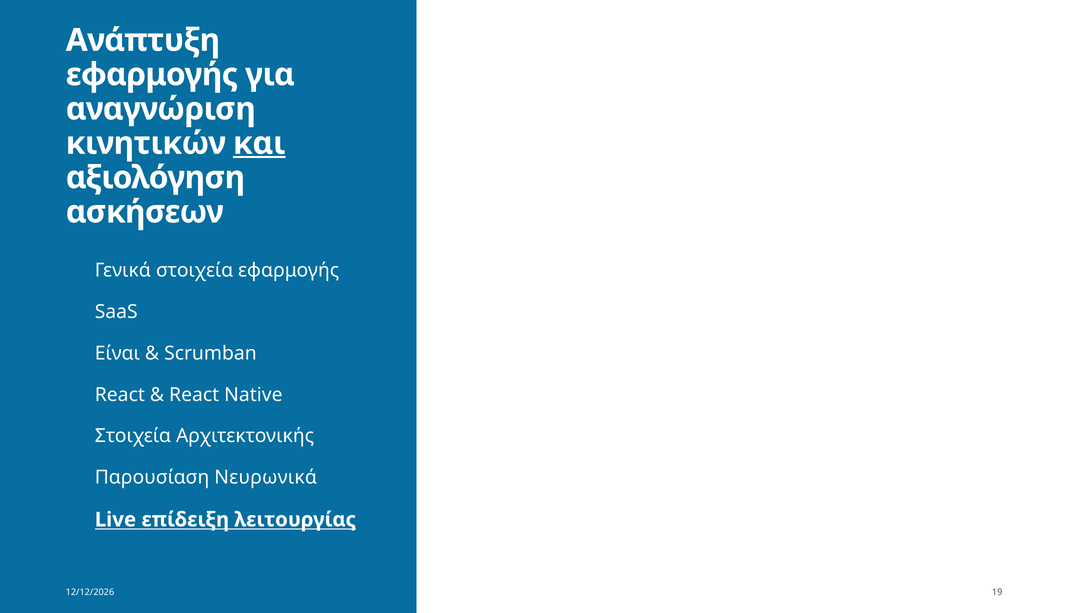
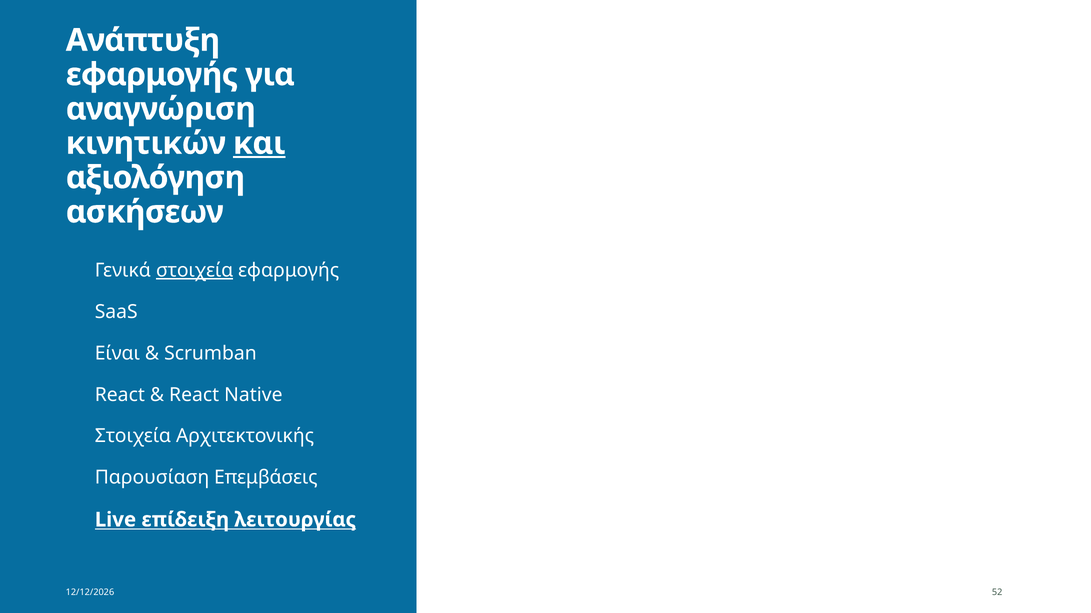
στοιχεία at (195, 271) underline: none -> present
Νευρωνικά: Νευρωνικά -> Επεμβάσεις
19: 19 -> 52
